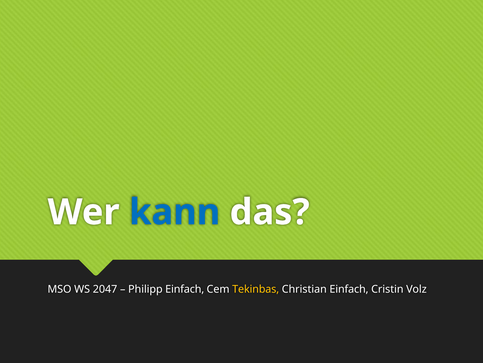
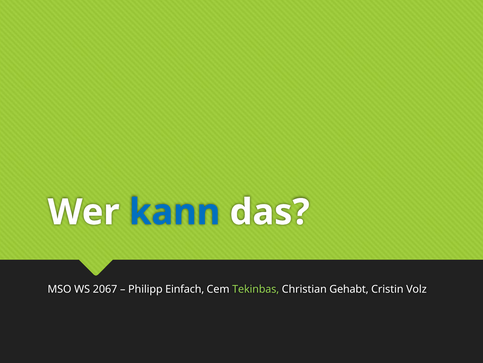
2047: 2047 -> 2067
Tekinbas colour: yellow -> light green
Christian Einfach: Einfach -> Gehabt
